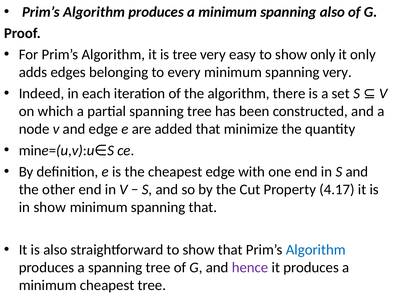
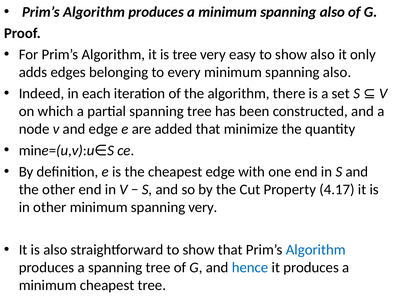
show only: only -> also
every minimum spanning very: very -> also
in show: show -> other
spanning that: that -> very
hence colour: purple -> blue
